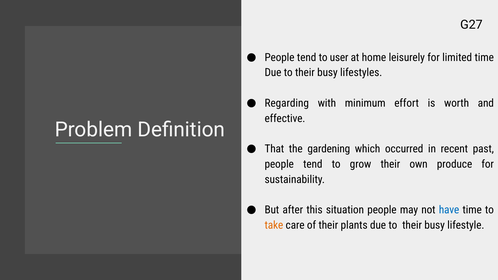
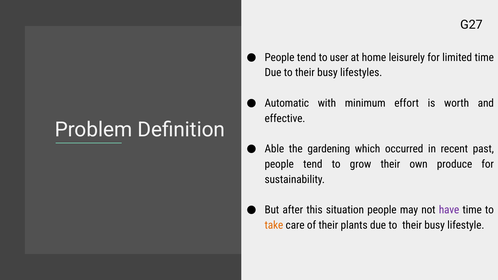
Regarding: Regarding -> Automatic
That: That -> Able
have colour: blue -> purple
